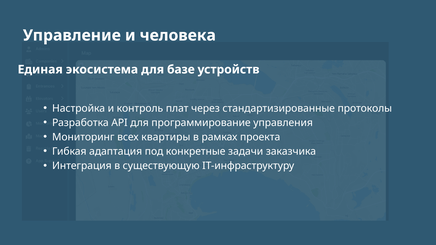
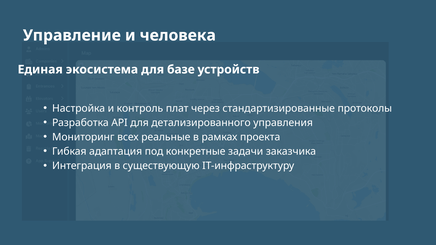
программирование: программирование -> детализированного
квартиры: квартиры -> реальные
